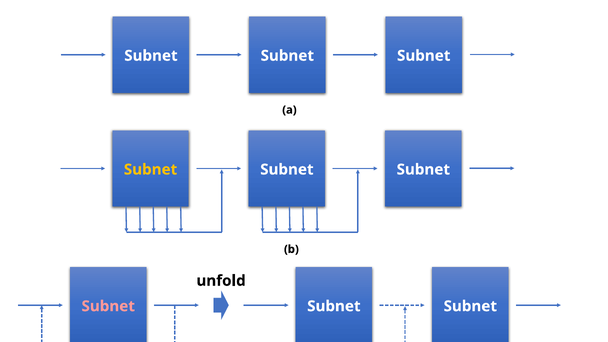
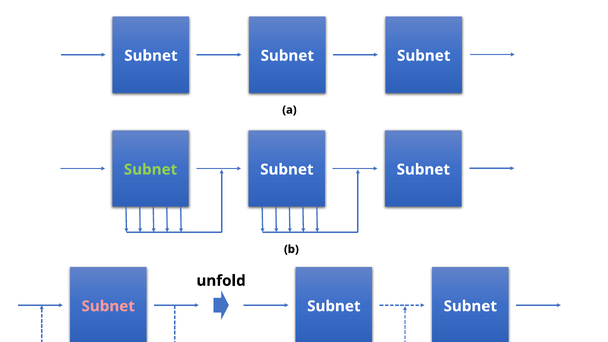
Subnet at (151, 170) colour: yellow -> light green
